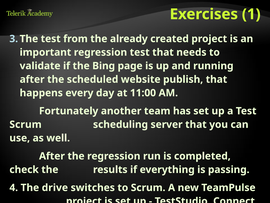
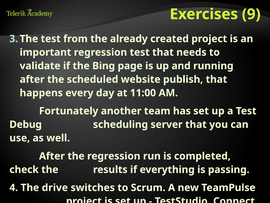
1: 1 -> 9
Scrum at (26, 124): Scrum -> Debug
